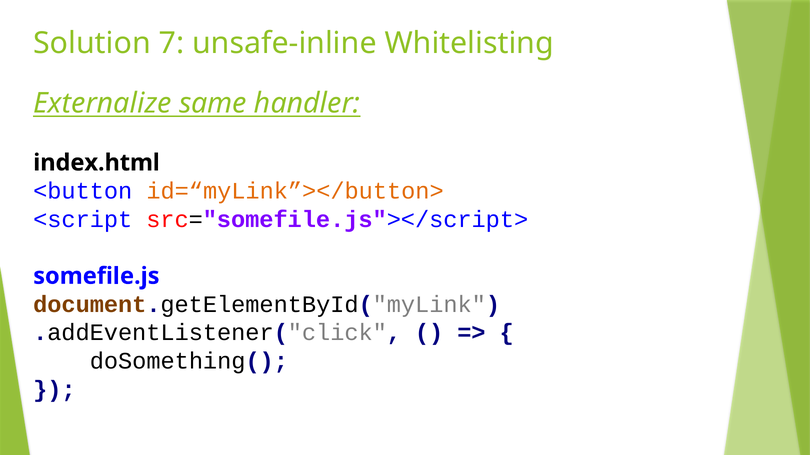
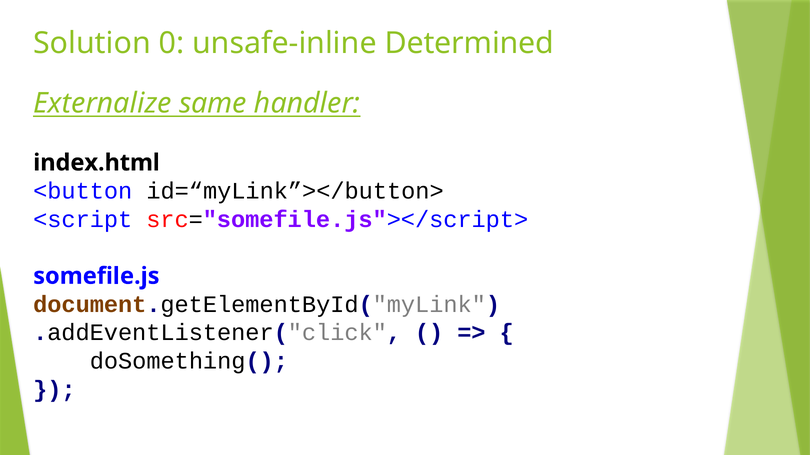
7: 7 -> 0
Whitelisting: Whitelisting -> Determined
id=“myLink”></button> colour: orange -> black
